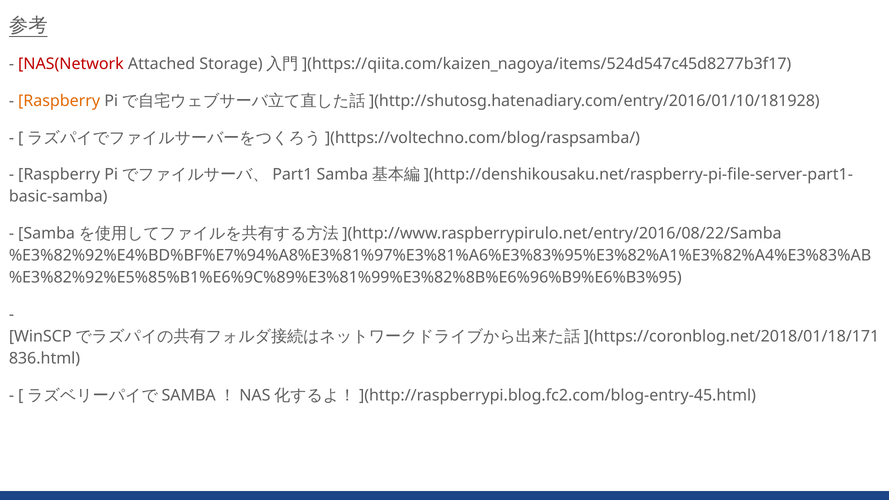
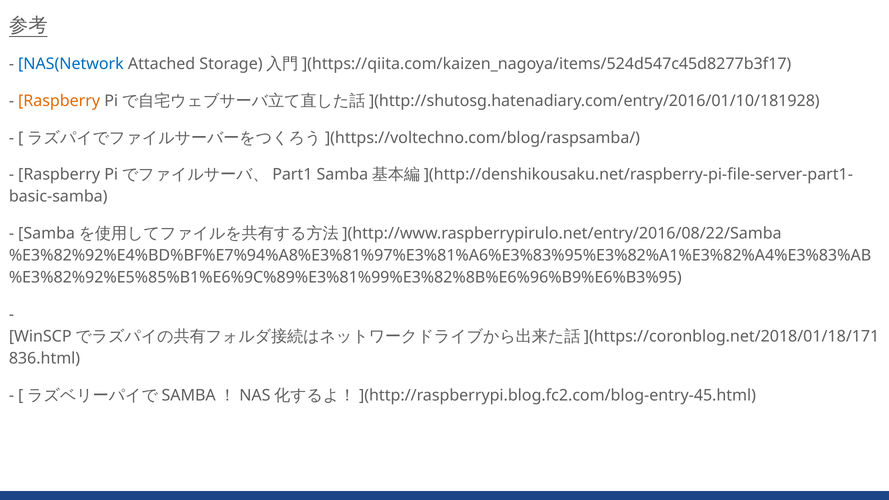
NAS(Network colour: red -> blue
